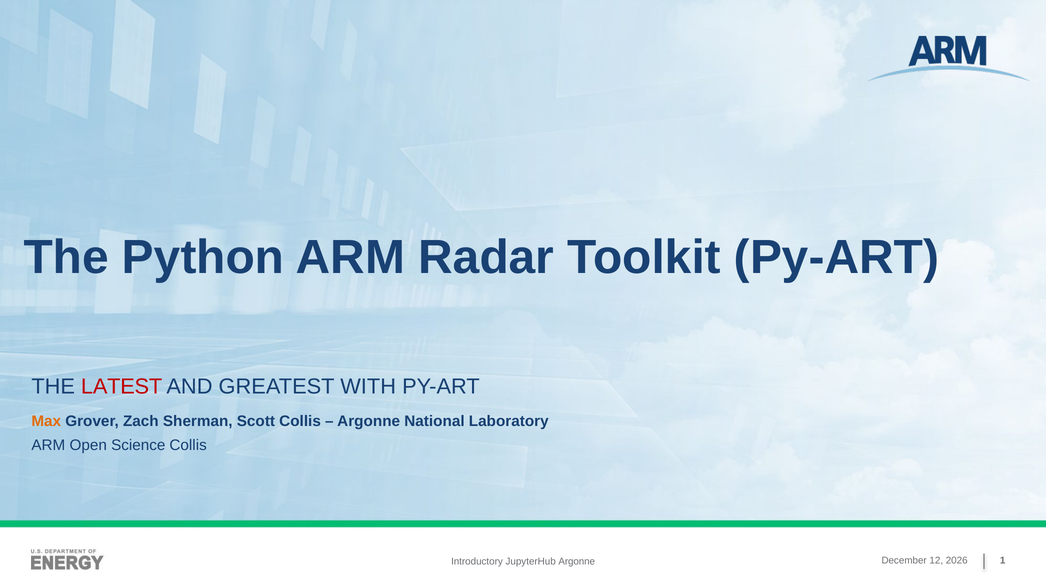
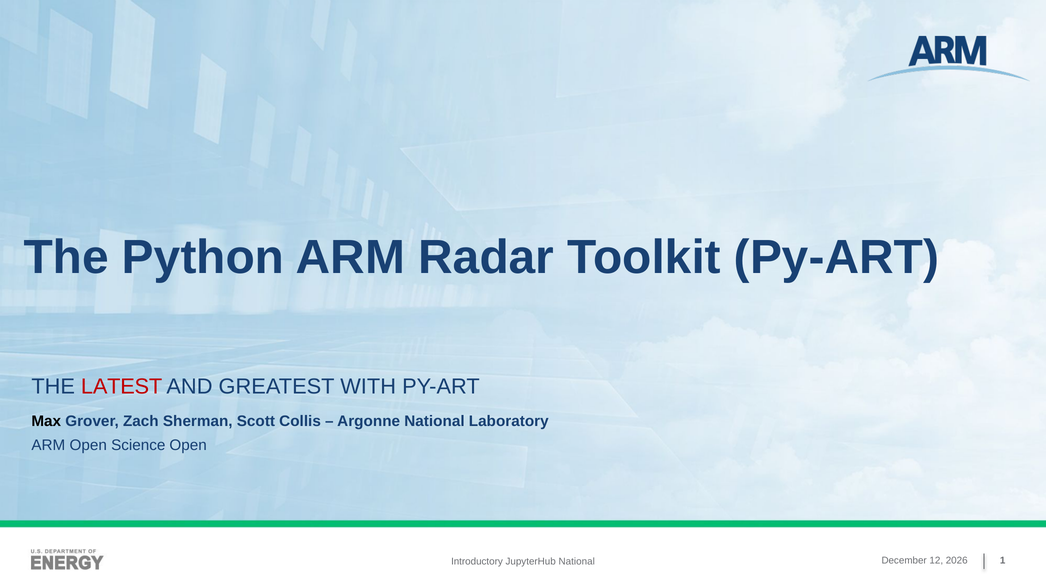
Max colour: orange -> black
Science Collis: Collis -> Open
JupyterHub Argonne: Argonne -> National
